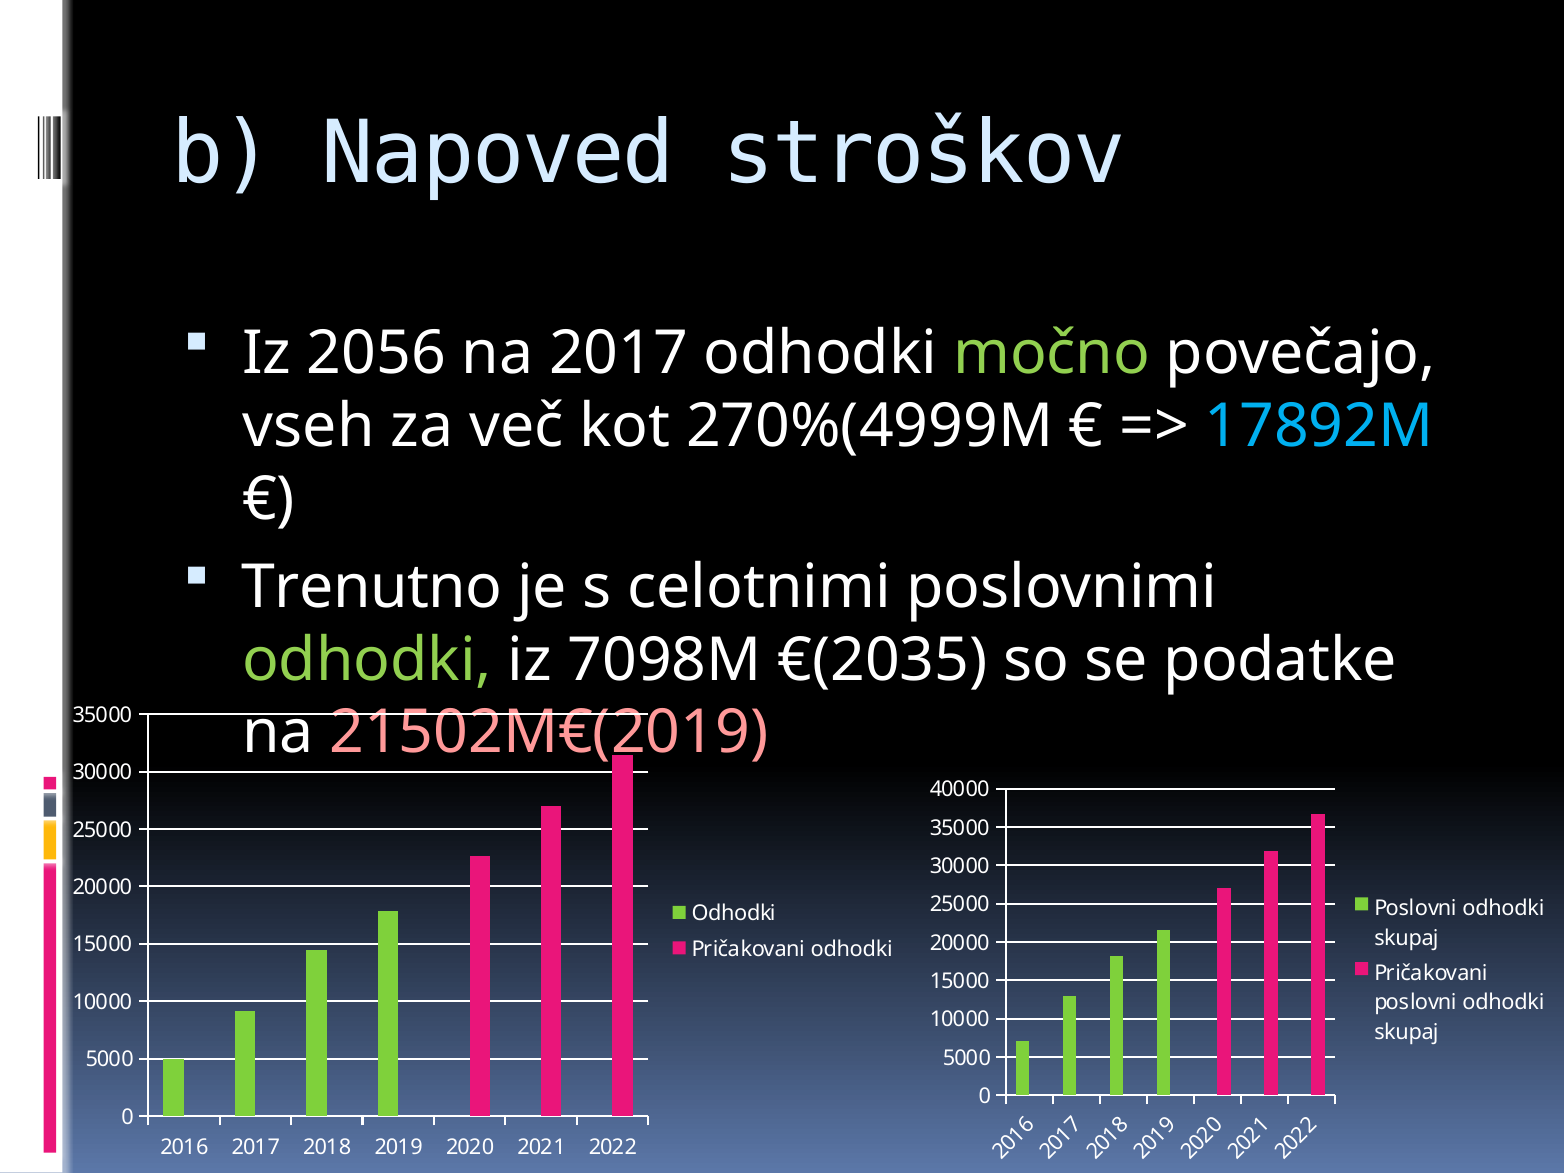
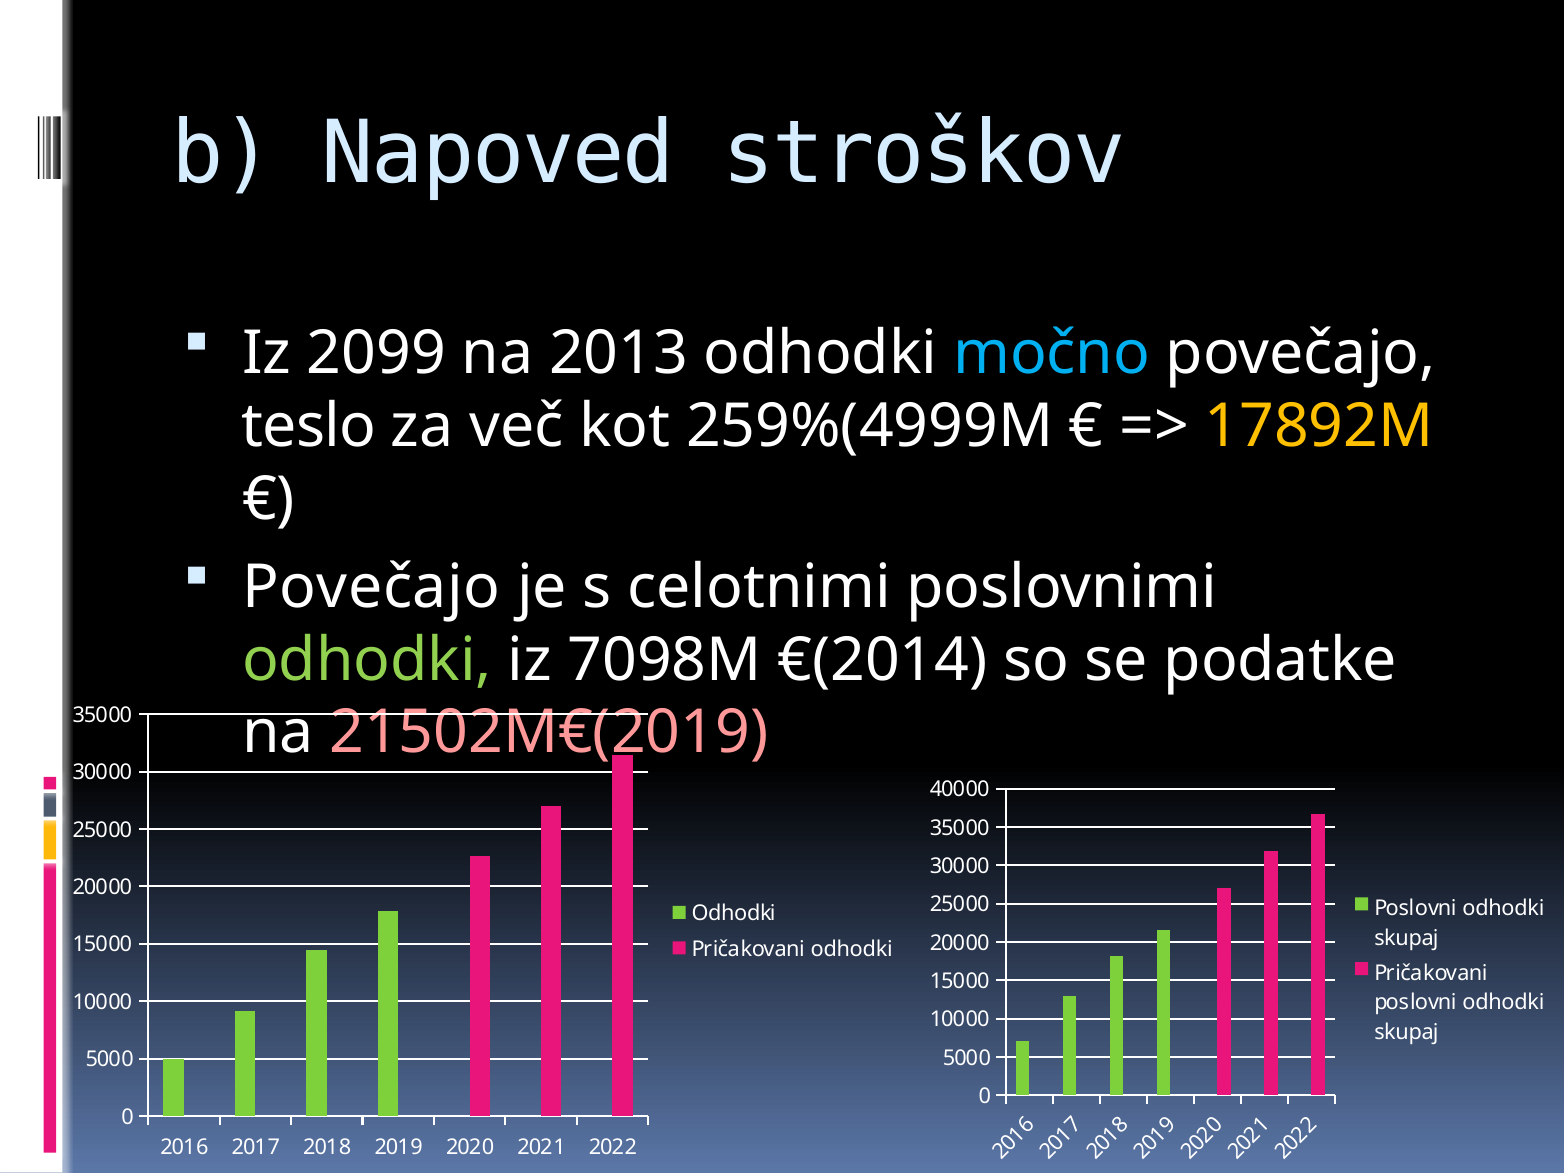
2056: 2056 -> 2099
na 2017: 2017 -> 2013
močno colour: light green -> light blue
vseh: vseh -> teslo
270%(4999M: 270%(4999M -> 259%(4999M
17892M colour: light blue -> yellow
Trenutno at (372, 587): Trenutno -> Povečajo
€(2035: €(2035 -> €(2014
